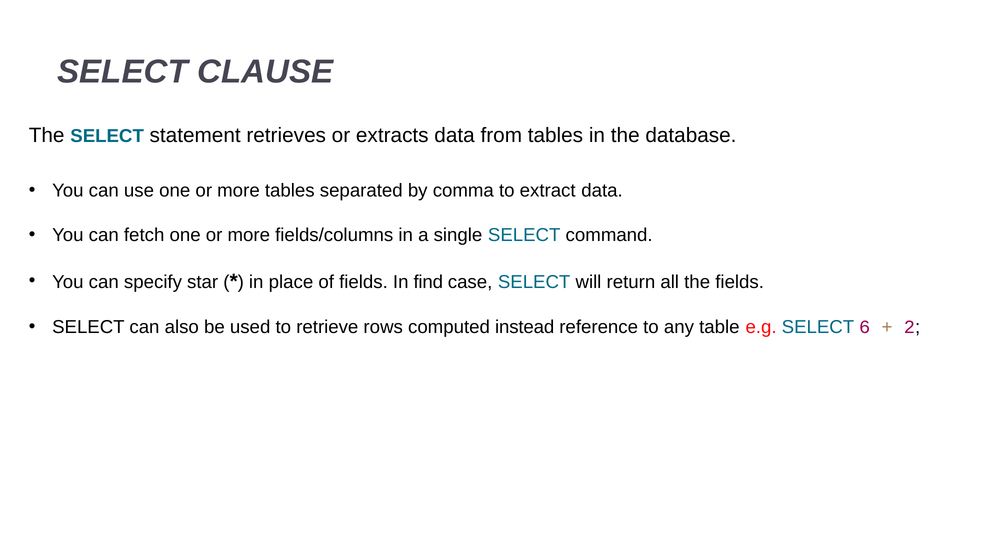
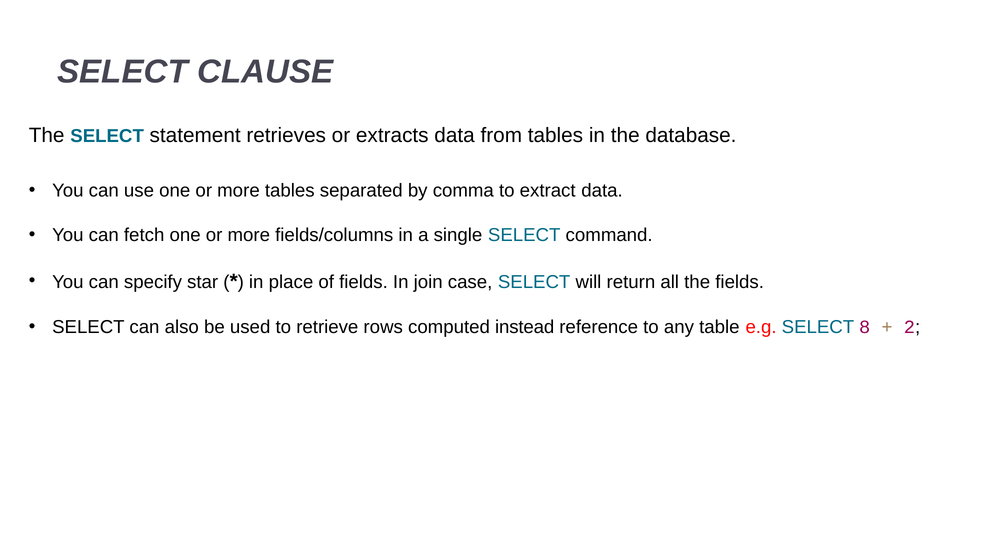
find: find -> join
6: 6 -> 8
